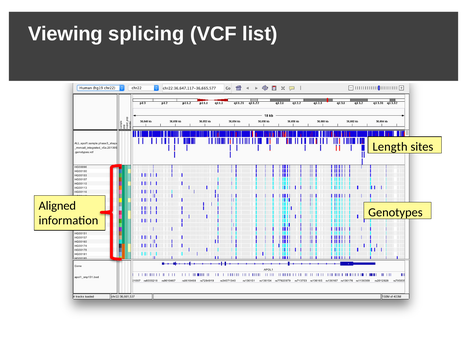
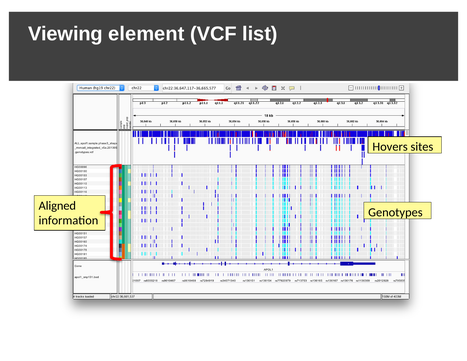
splicing: splicing -> element
Length: Length -> Hovers
